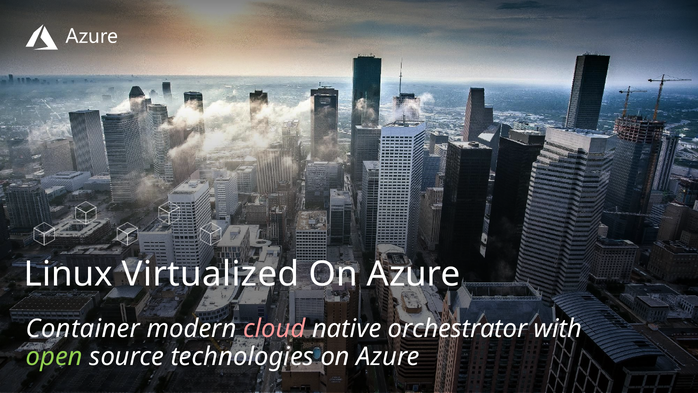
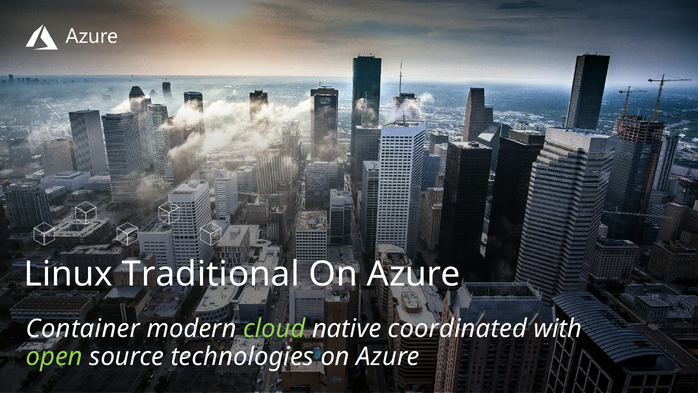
Virtualized: Virtualized -> Traditional
cloud colour: pink -> light green
orchestrator: orchestrator -> coordinated
